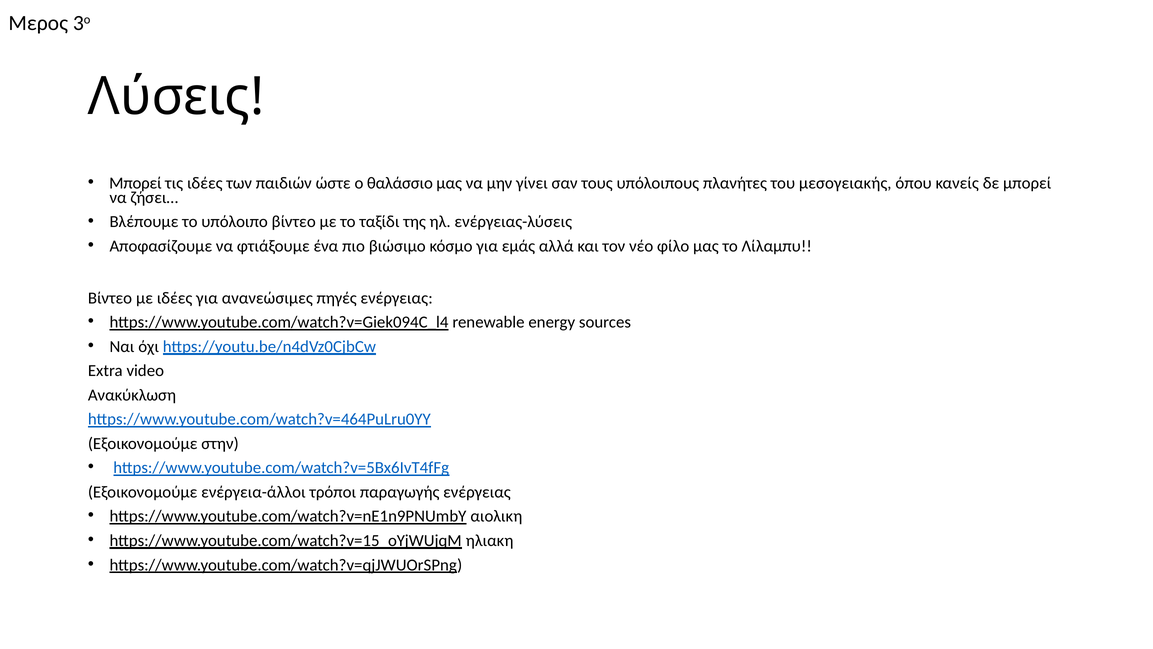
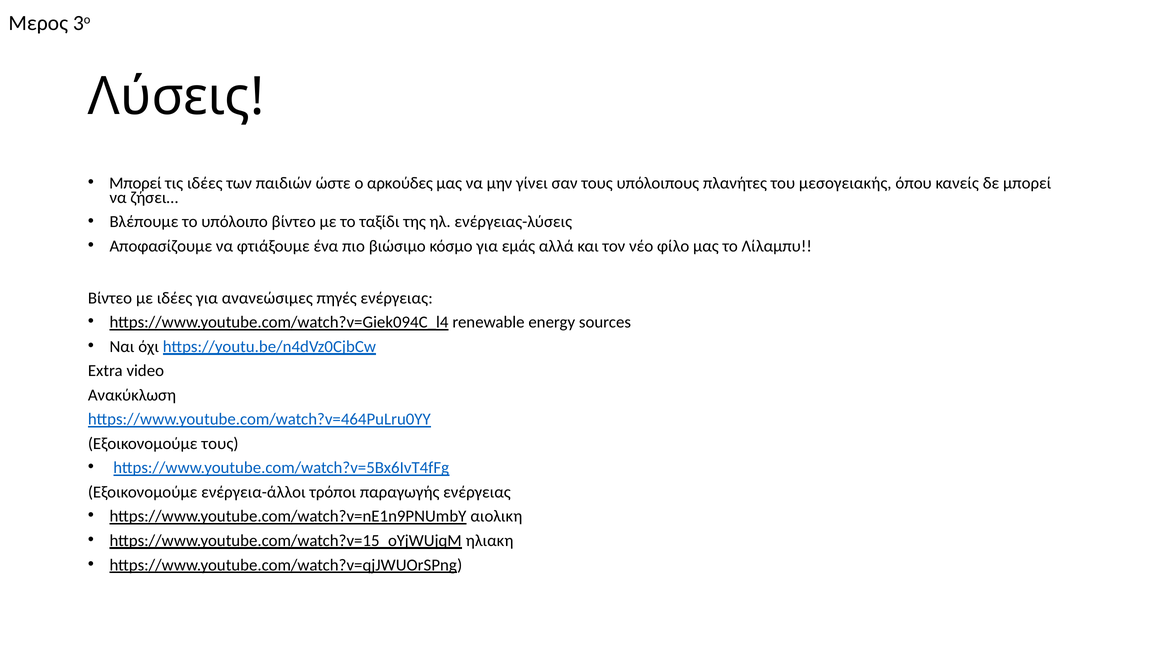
θαλάσσιο: θαλάσσιο -> αρκούδες
Εξοικονομούμε στην: στην -> τους
